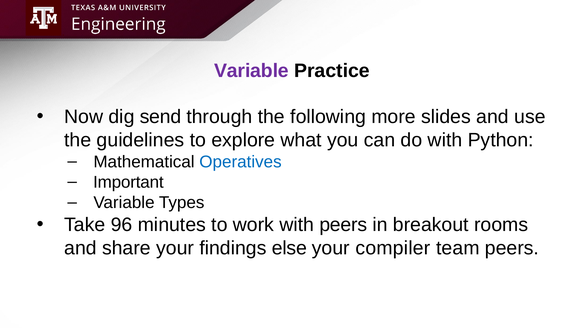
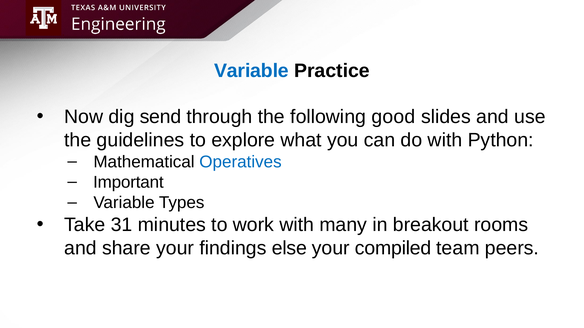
Variable at (251, 71) colour: purple -> blue
more: more -> good
96: 96 -> 31
with peers: peers -> many
compiler: compiler -> compiled
